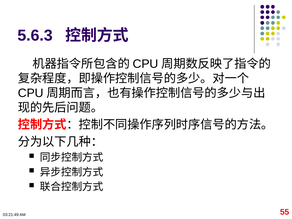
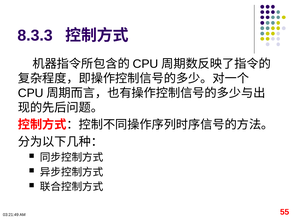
5.6.3: 5.6.3 -> 8.3.3
